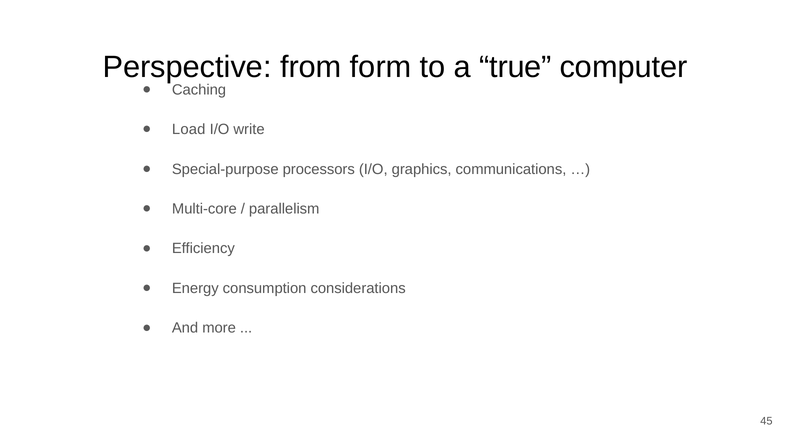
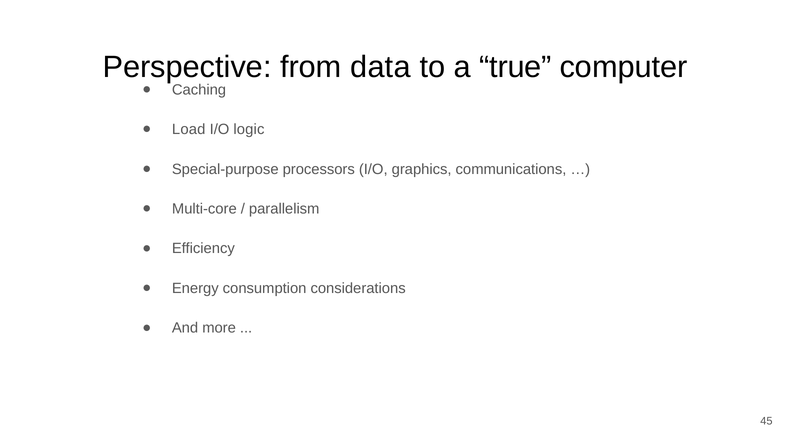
form: form -> data
write: write -> logic
